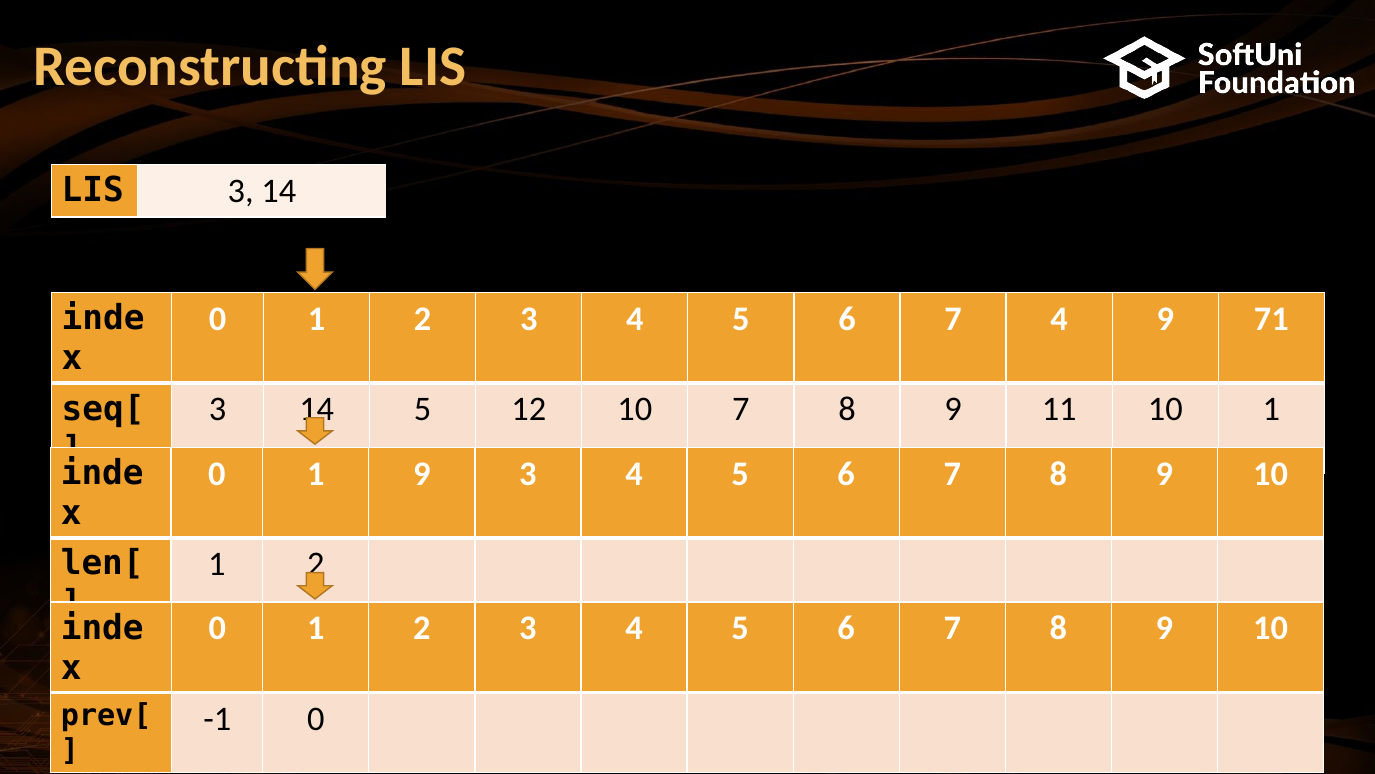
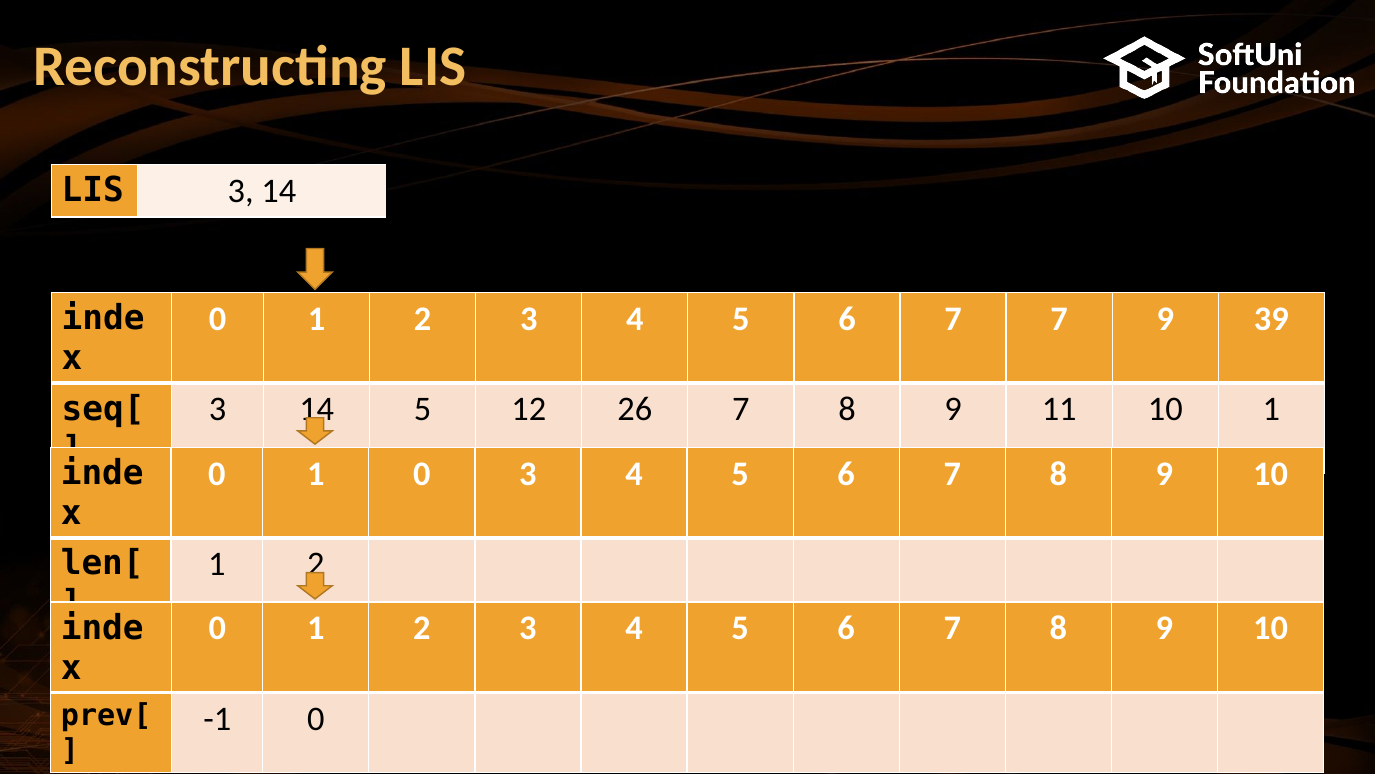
7 4: 4 -> 7
71: 71 -> 39
12 10: 10 -> 26
1 9: 9 -> 0
